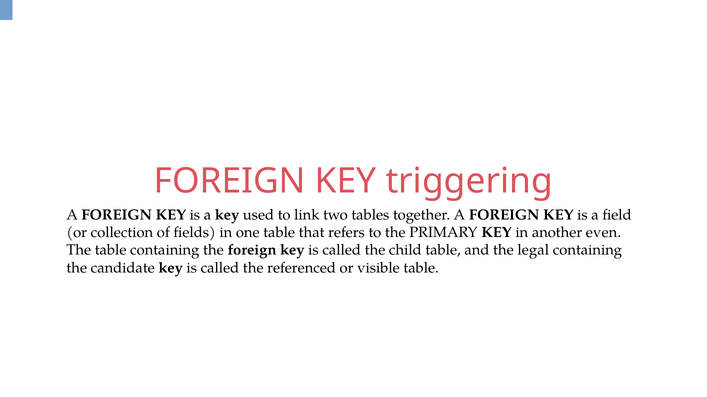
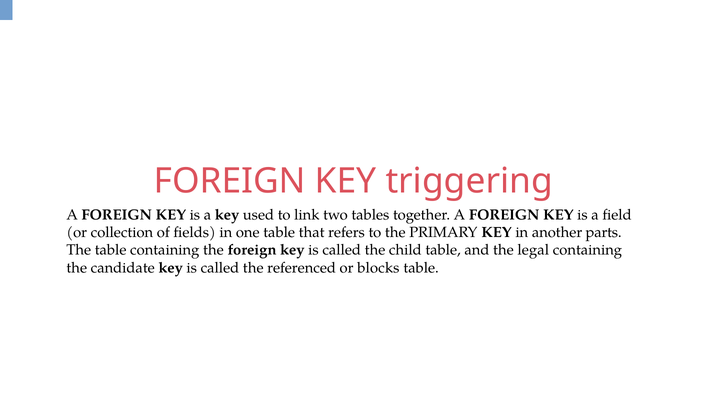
even: even -> parts
visible: visible -> blocks
